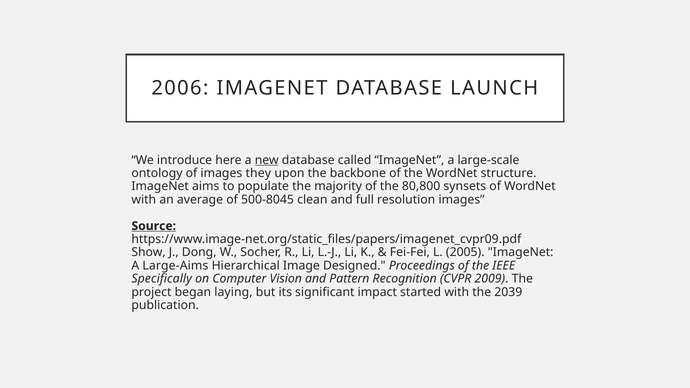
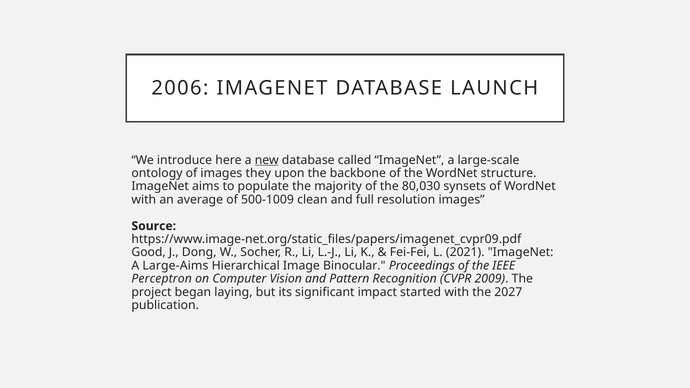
80,800: 80,800 -> 80,030
500-8045: 500-8045 -> 500-1009
Source underline: present -> none
Show: Show -> Good
2005: 2005 -> 2021
Designed: Designed -> Binocular
Specifically: Specifically -> Perceptron
2039: 2039 -> 2027
